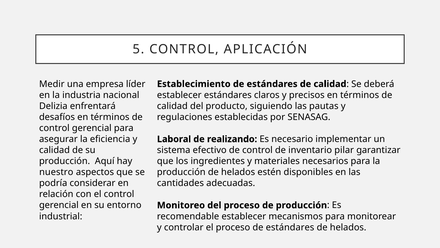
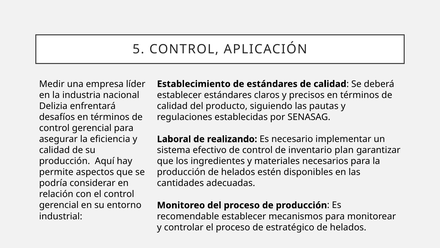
pilar: pilar -> plan
nuestro: nuestro -> permite
proceso de estándares: estándares -> estratégico
